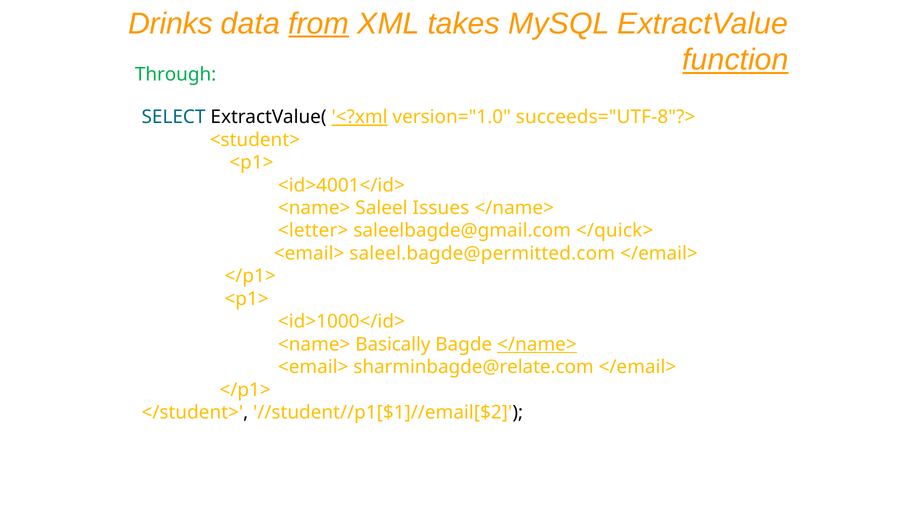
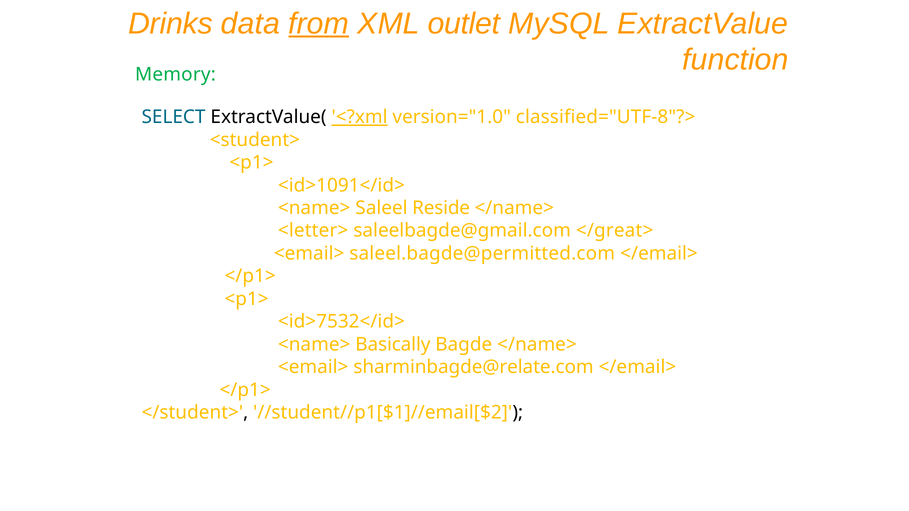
takes: takes -> outlet
function underline: present -> none
Through: Through -> Memory
succeeds="UTF-8"?>: succeeds="UTF-8"?> -> classified="UTF-8"?>
<id>4001</id>: <id>4001</id> -> <id>1091</id>
Issues: Issues -> Reside
</quick>: </quick> -> </great>
<id>1000</id>: <id>1000</id> -> <id>7532</id>
</name> at (537, 345) underline: present -> none
